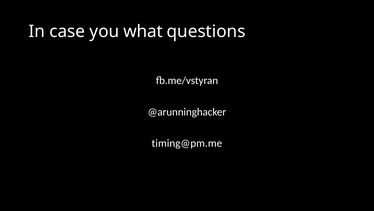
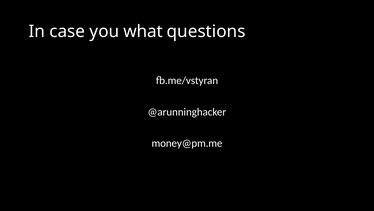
timing@pm.me: timing@pm.me -> money@pm.me
